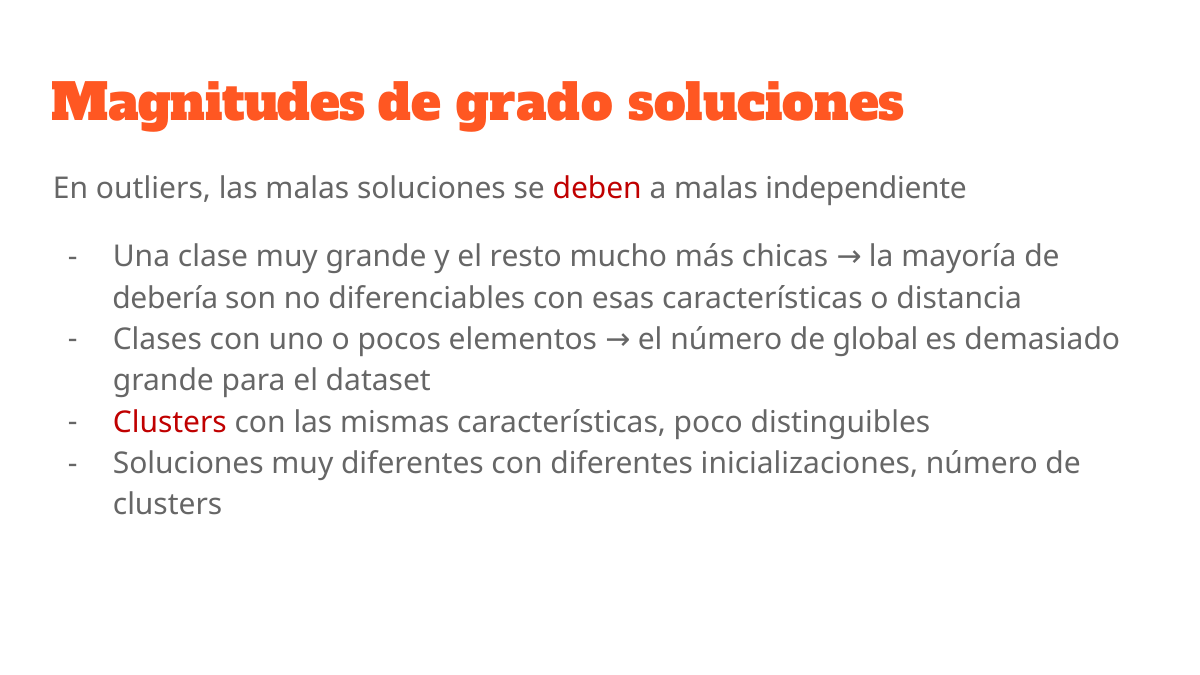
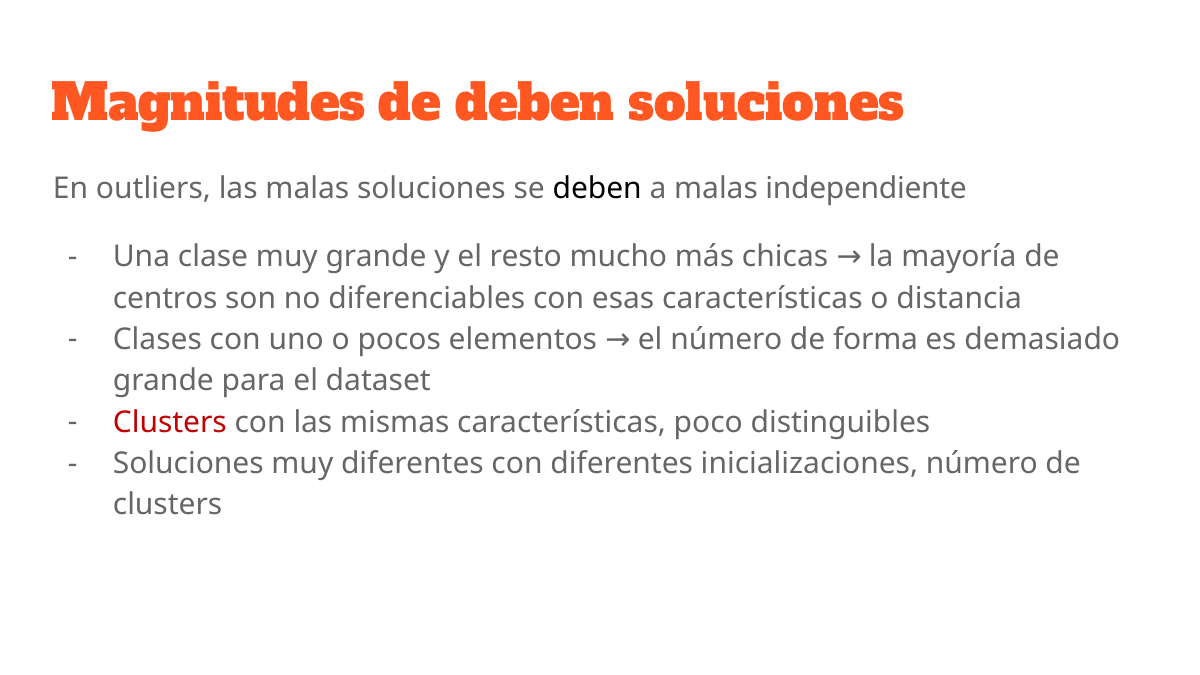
de grado: grado -> deben
deben at (597, 189) colour: red -> black
debería: debería -> centros
global: global -> forma
